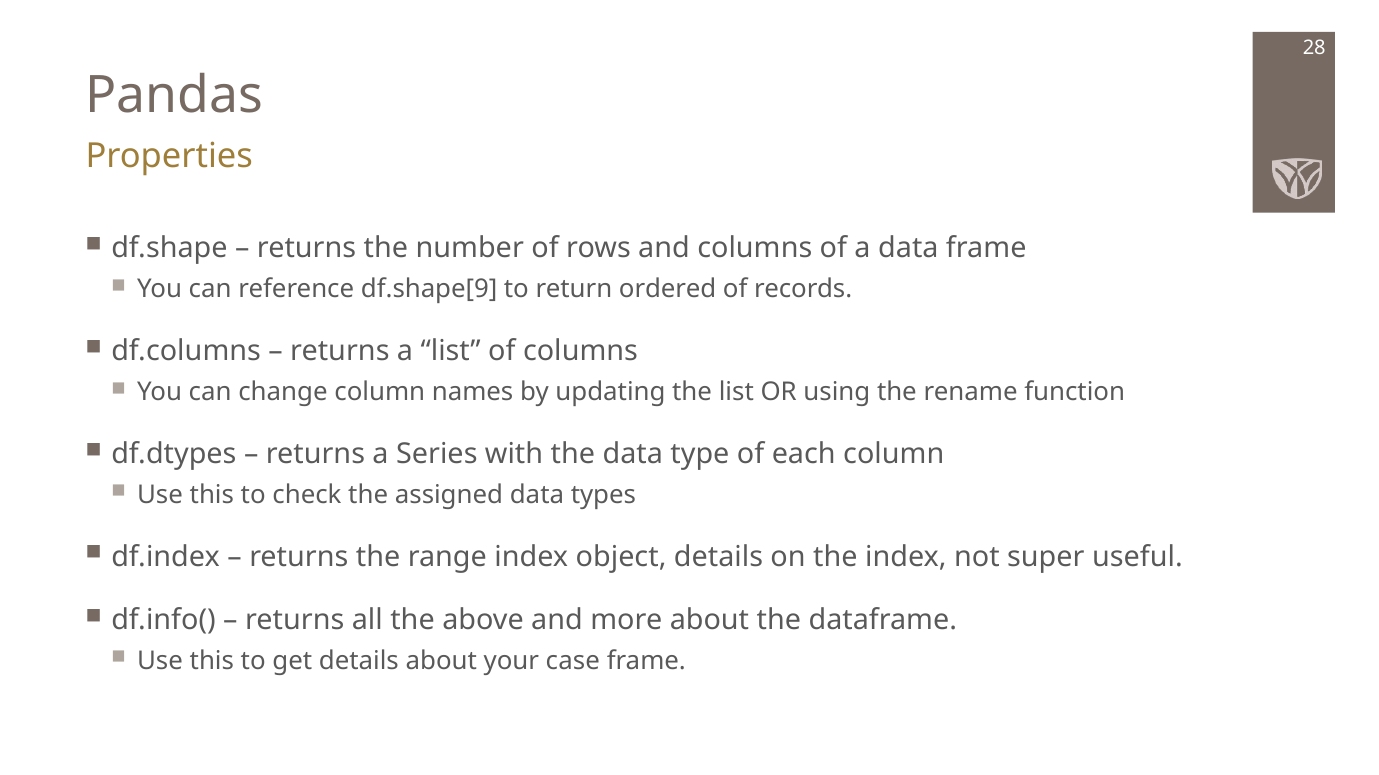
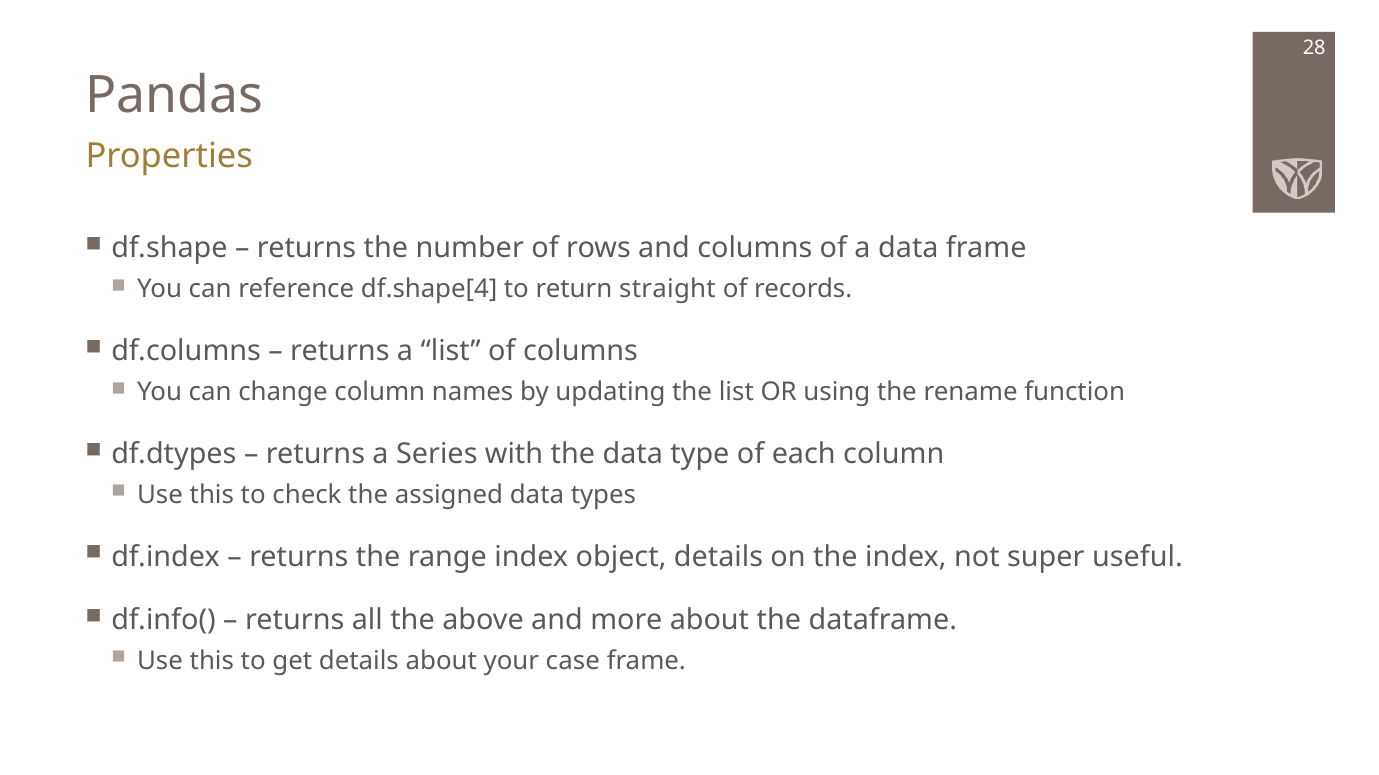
df.shape[9: df.shape[9 -> df.shape[4
ordered: ordered -> straight
